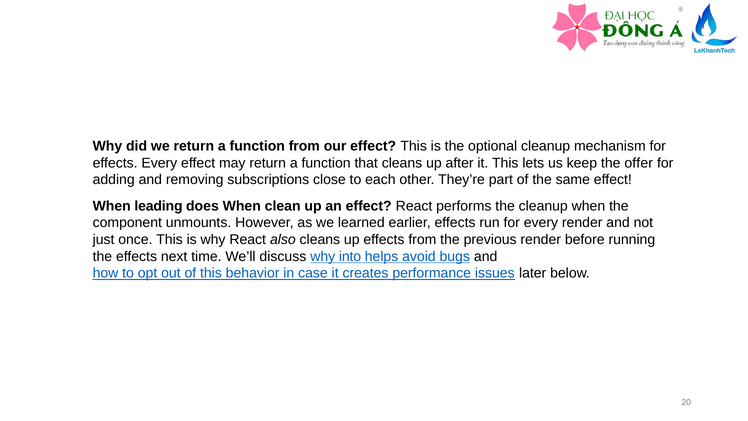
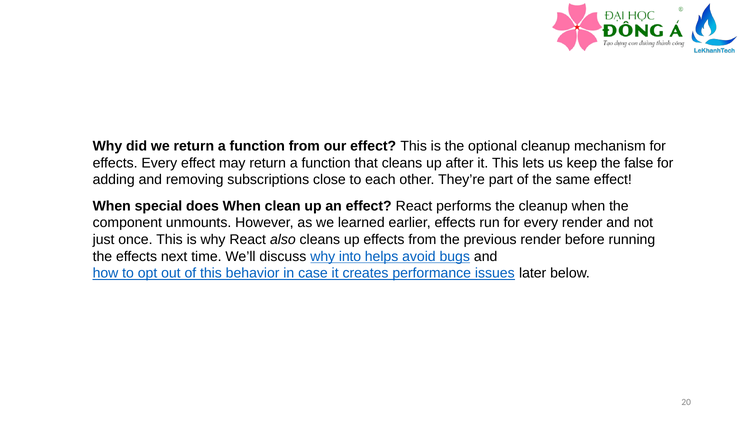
offer: offer -> false
leading: leading -> special
